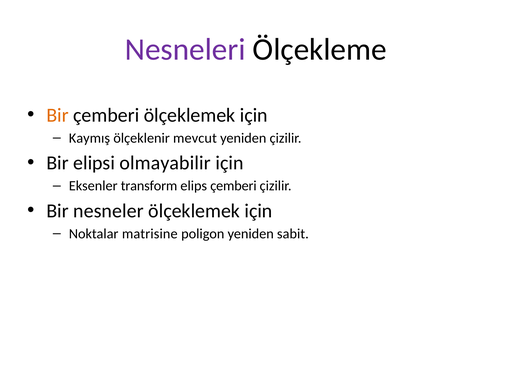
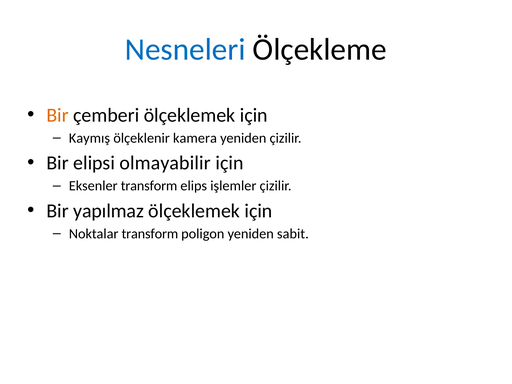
Nesneleri colour: purple -> blue
mevcut: mevcut -> kamera
elips çemberi: çemberi -> işlemler
nesneler: nesneler -> yapılmaz
Noktalar matrisine: matrisine -> transform
